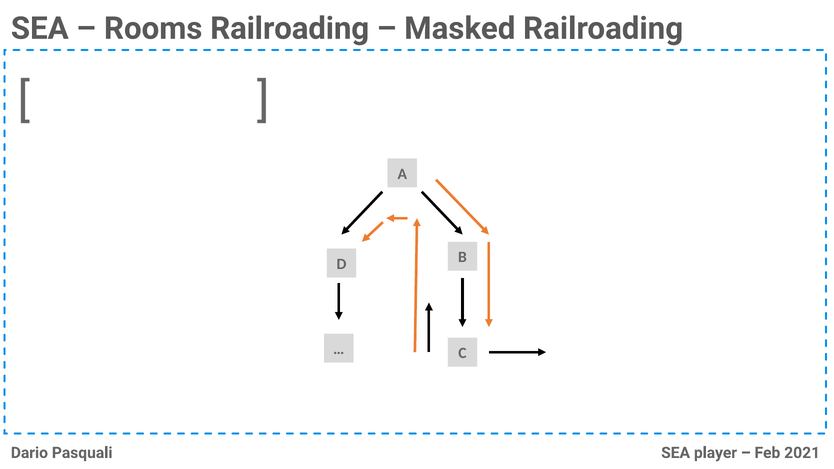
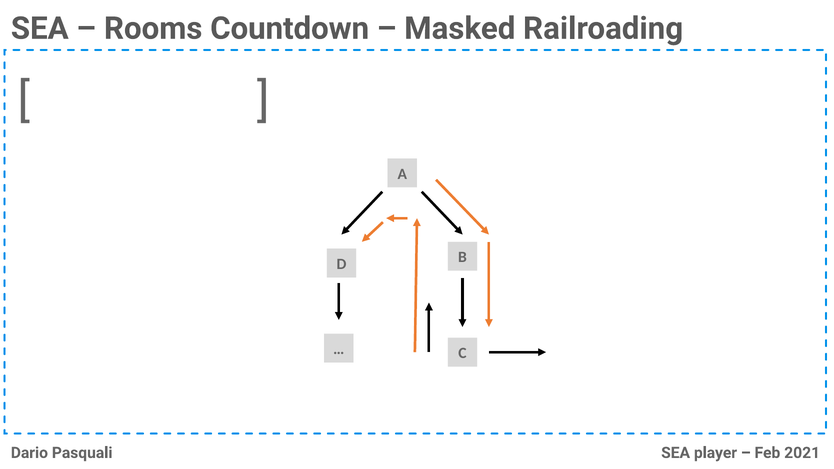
Rooms Railroading: Railroading -> Countdown
